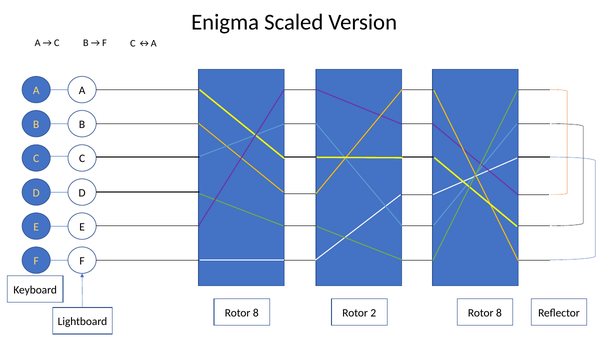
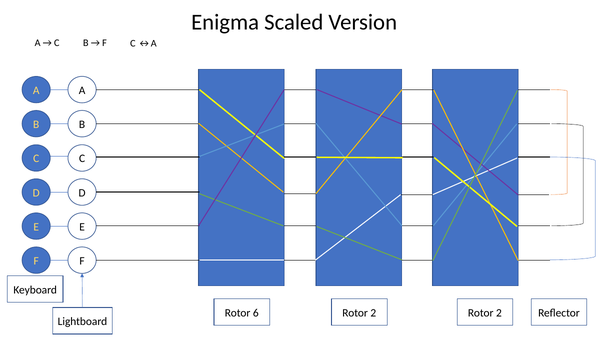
8 at (256, 313): 8 -> 6
2 Rotor 8: 8 -> 2
